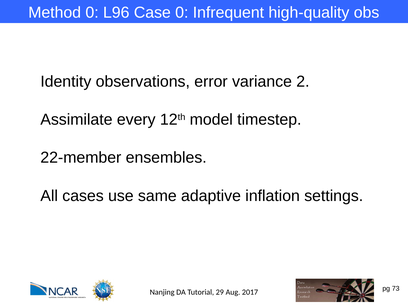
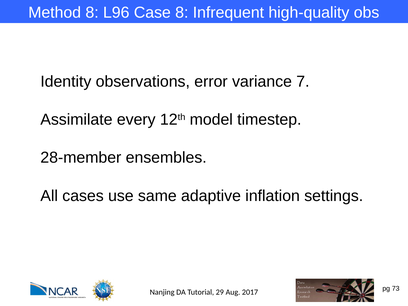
Method 0: 0 -> 8
Case 0: 0 -> 8
2: 2 -> 7
22-member: 22-member -> 28-member
